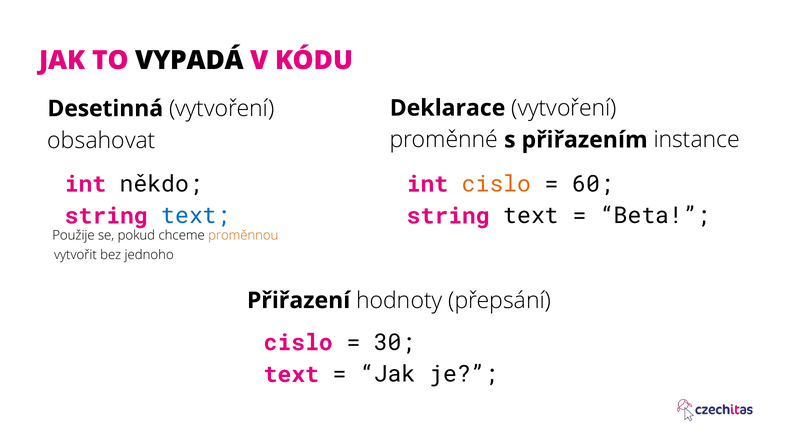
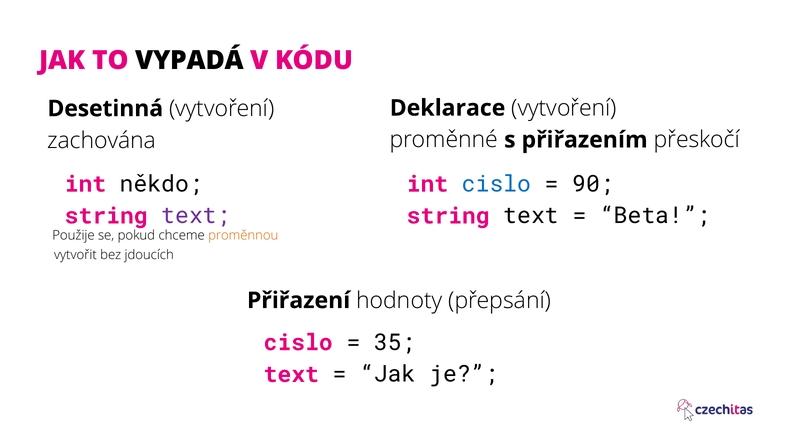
instance: instance -> přeskočí
obsahovat: obsahovat -> zachována
cislo at (497, 184) colour: orange -> blue
60: 60 -> 90
text at (196, 216) colour: blue -> purple
jednoho: jednoho -> jdoucích
30: 30 -> 35
